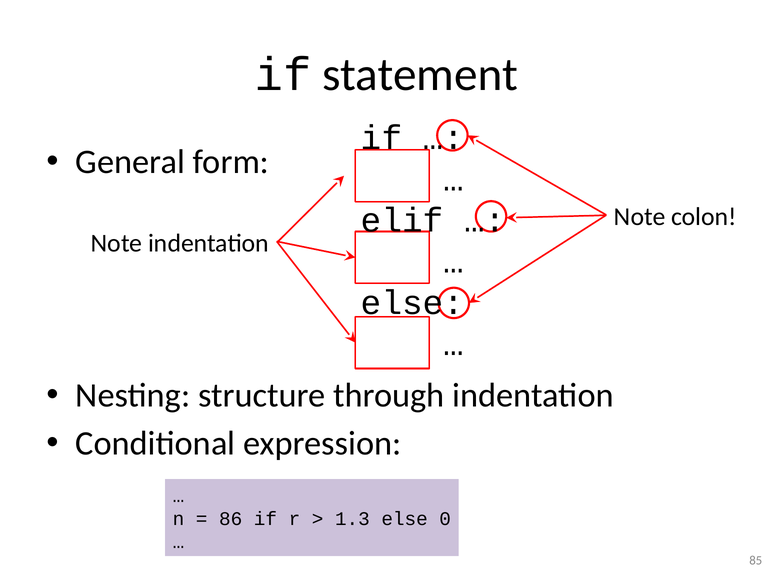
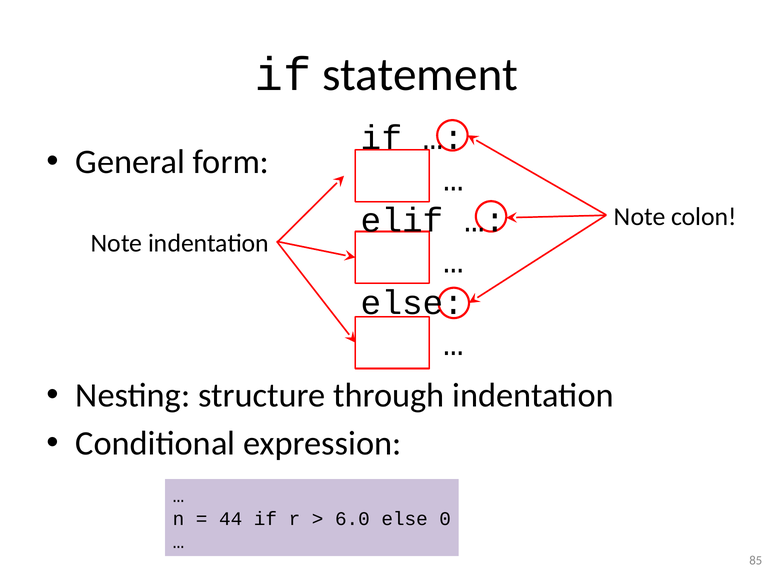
86: 86 -> 44
1.3: 1.3 -> 6.0
